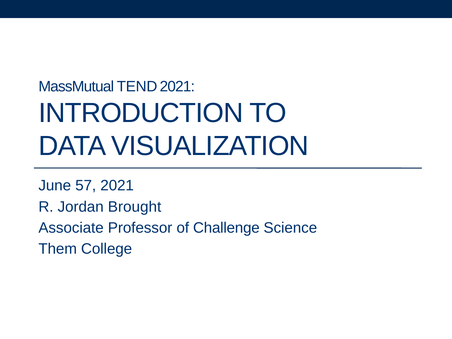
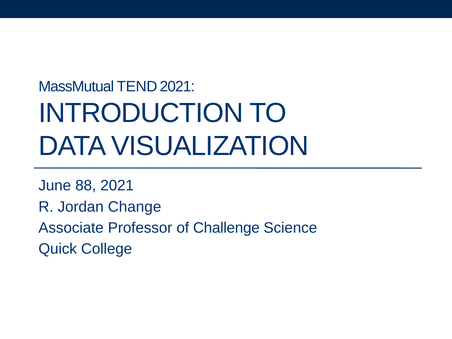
57: 57 -> 88
Brought: Brought -> Change
Them: Them -> Quick
